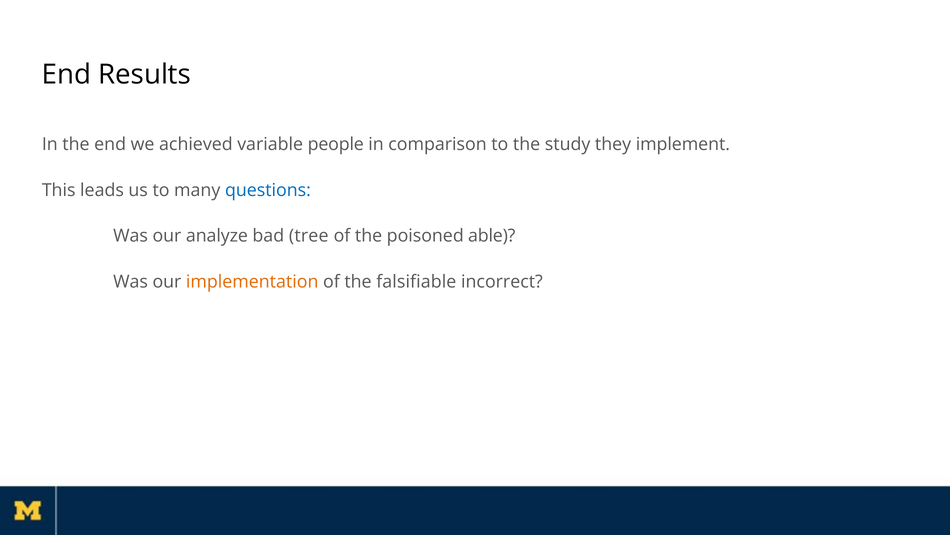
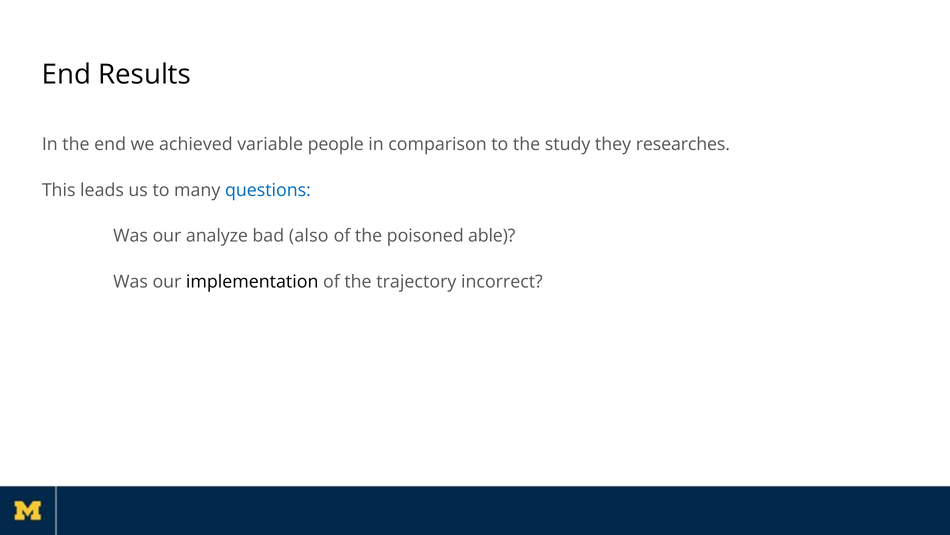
implement: implement -> researches
tree: tree -> also
implementation colour: orange -> black
falsifiable: falsifiable -> trajectory
